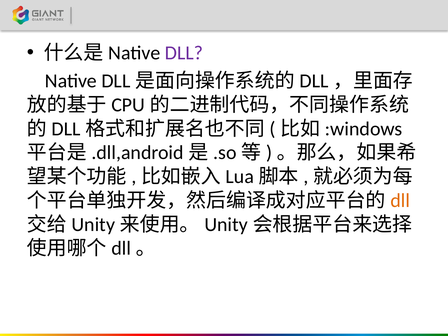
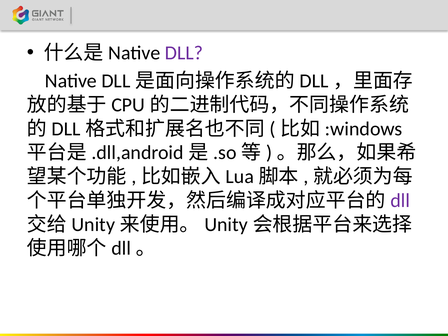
dll at (400, 201) colour: orange -> purple
